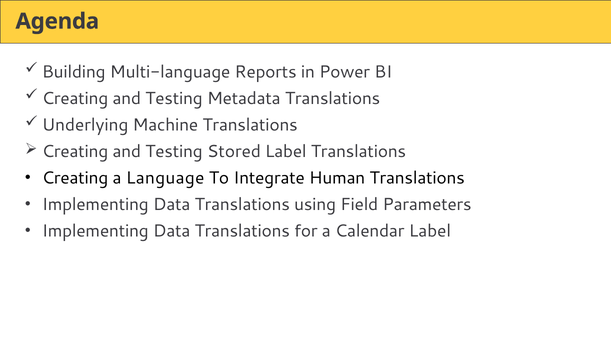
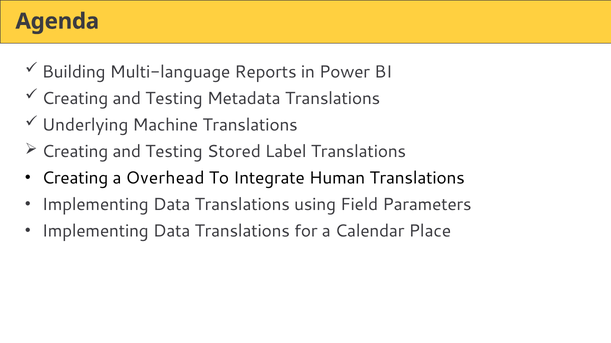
Language: Language -> Overhead
Calendar Label: Label -> Place
